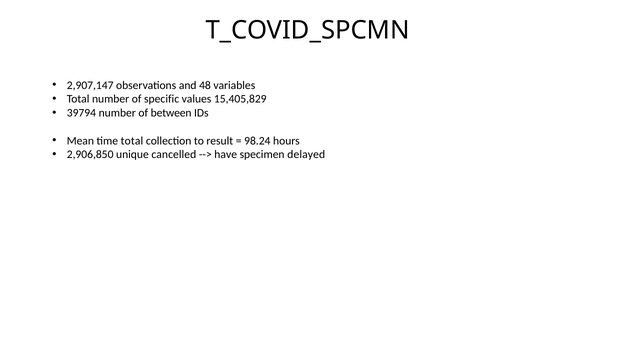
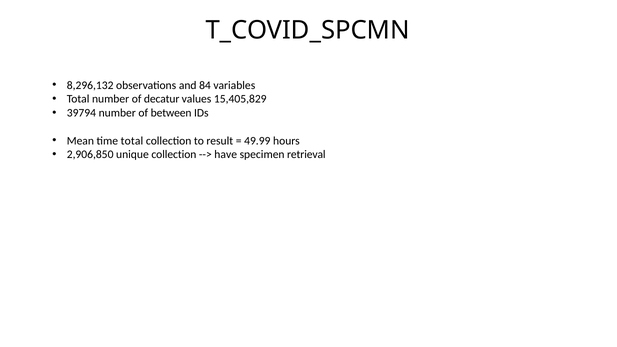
2,907,147: 2,907,147 -> 8,296,132
48: 48 -> 84
specific: specific -> decatur
98.24: 98.24 -> 49.99
unique cancelled: cancelled -> collection
delayed: delayed -> retrieval
